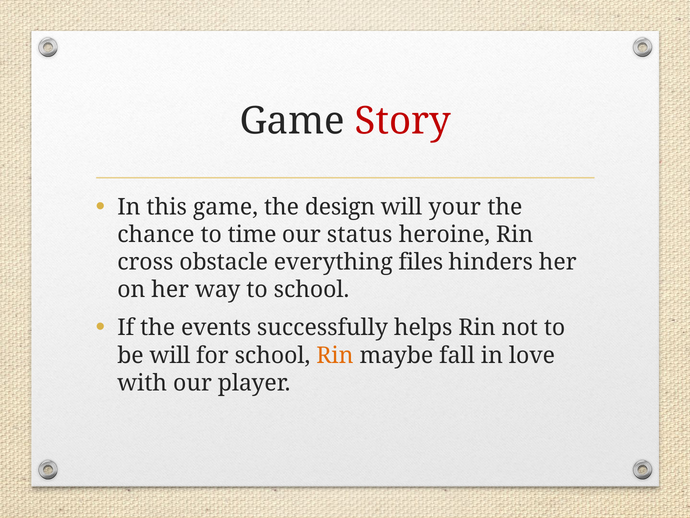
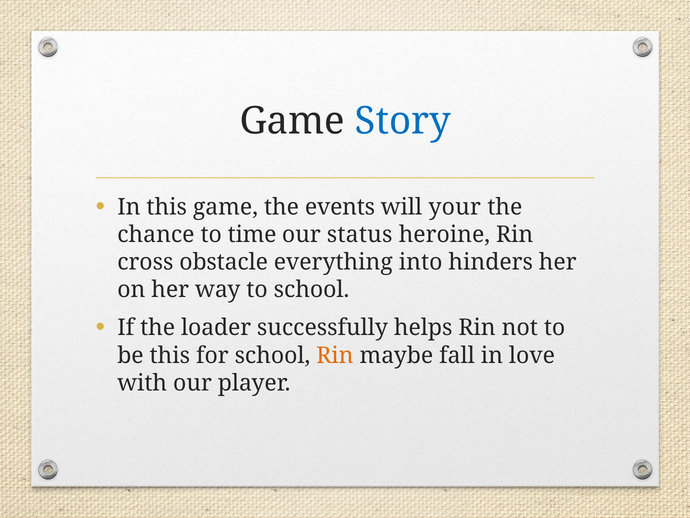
Story colour: red -> blue
design: design -> events
files: files -> into
events: events -> loader
be will: will -> this
